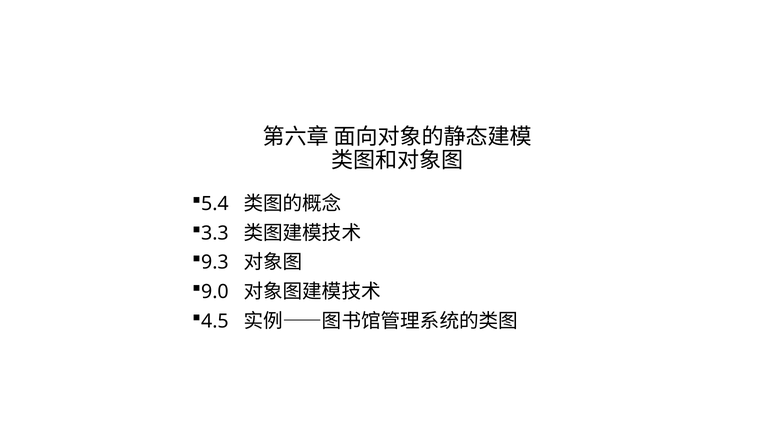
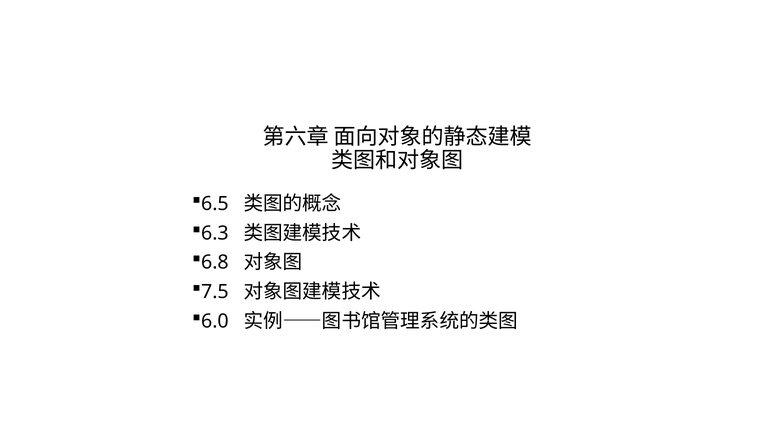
5.4: 5.4 -> 6.5
3.3: 3.3 -> 6.3
9.3: 9.3 -> 6.8
9.0: 9.0 -> 7.5
4.5: 4.5 -> 6.0
